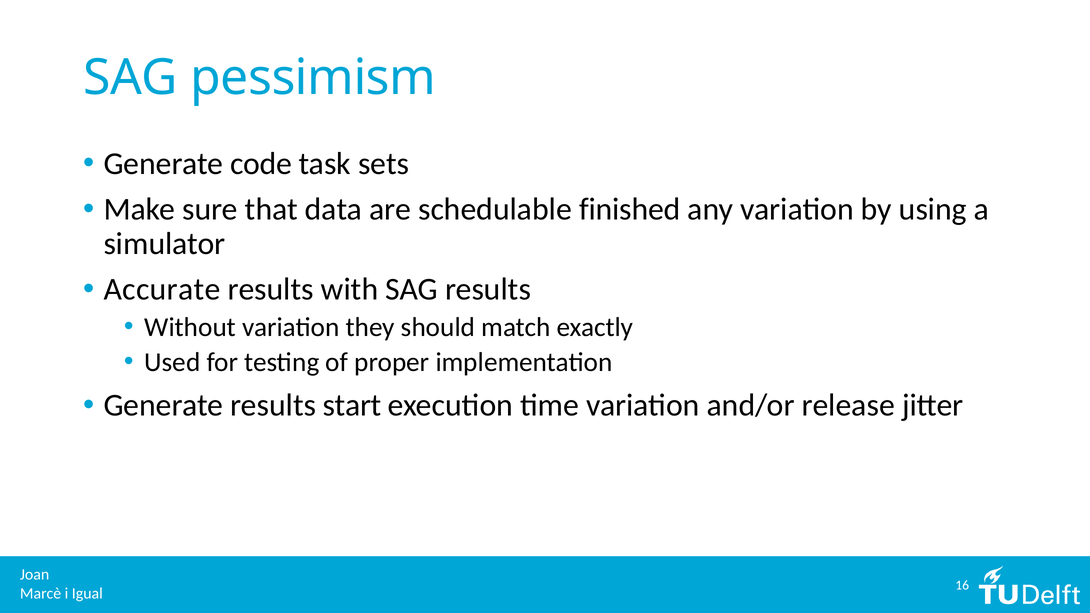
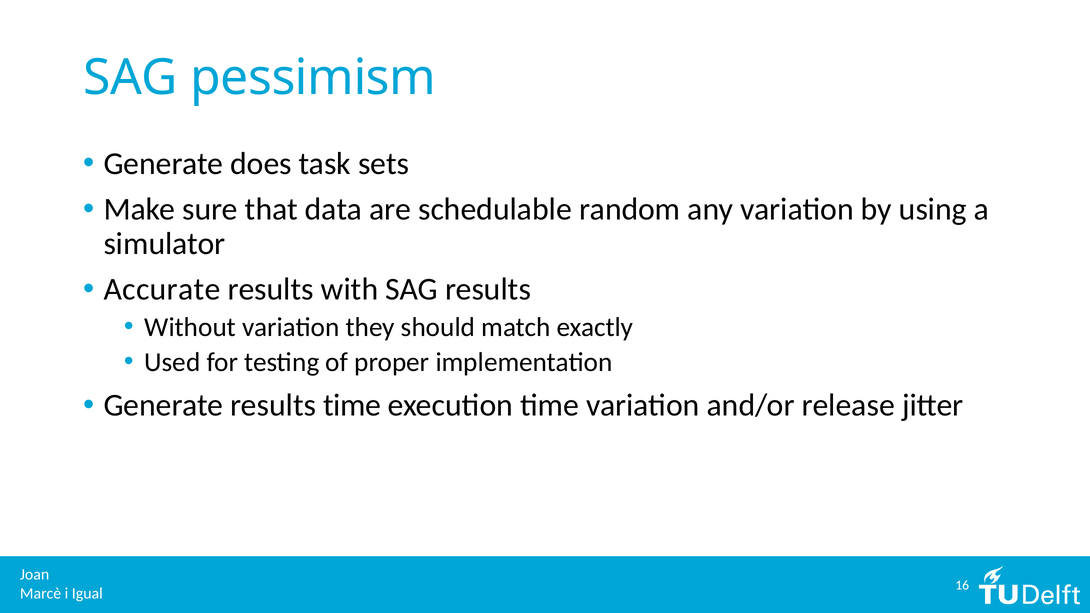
code: code -> does
finished: finished -> random
results start: start -> time
